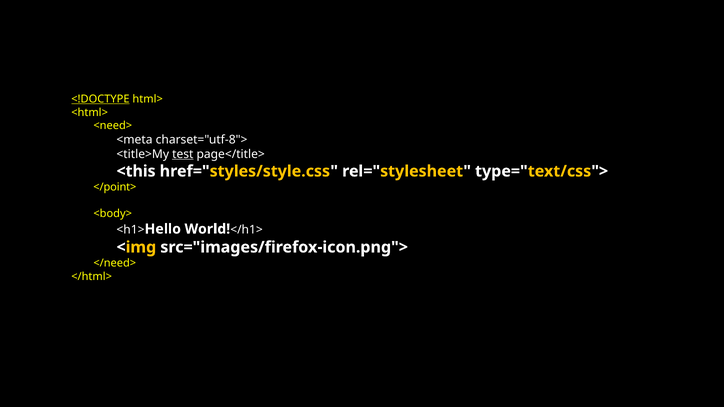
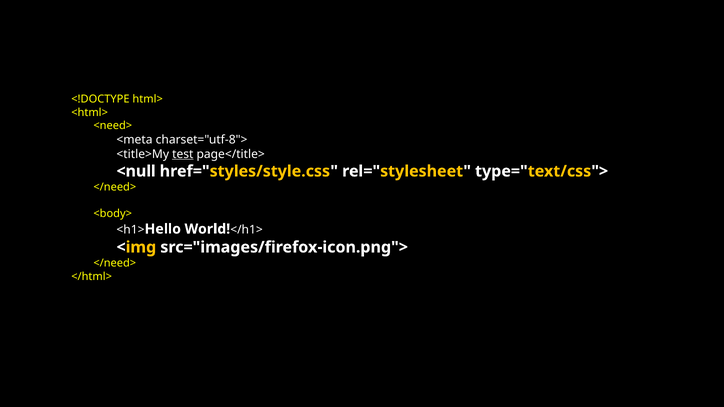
<!DOCTYPE underline: present -> none
<this: <this -> <null
</point> at (115, 187): </point> -> </need>
